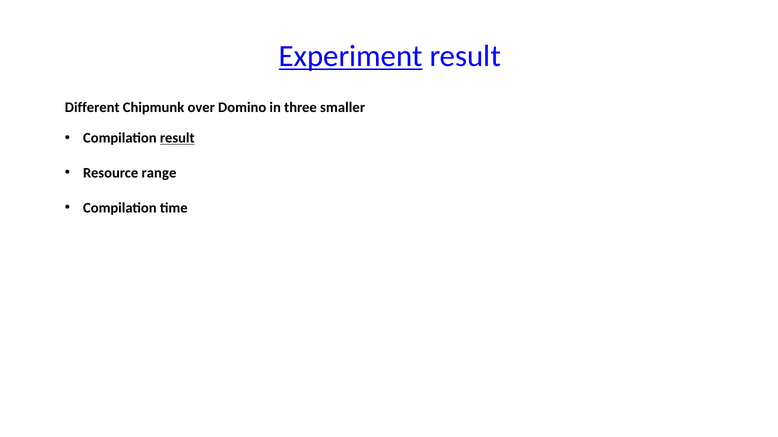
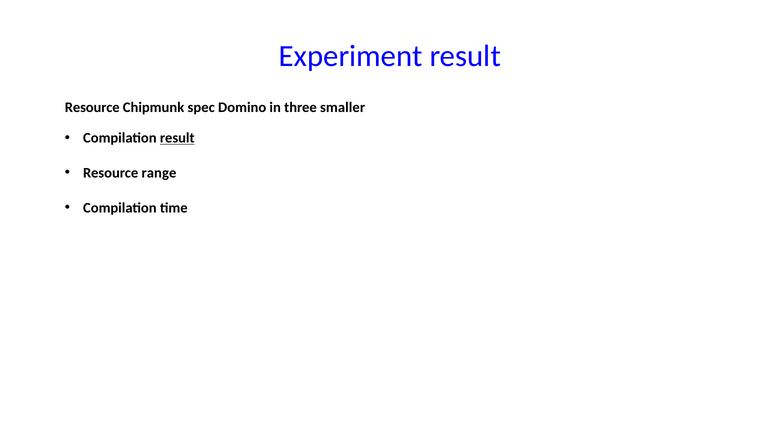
Experiment underline: present -> none
Different at (92, 108): Different -> Resource
over: over -> spec
